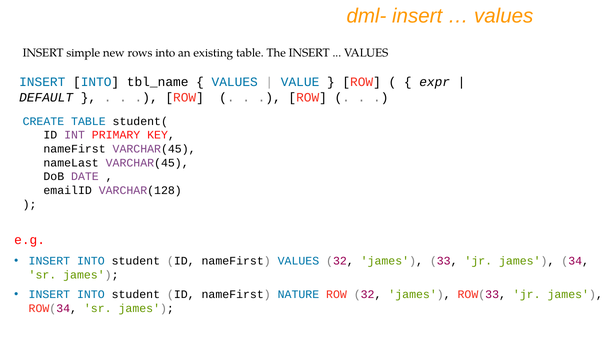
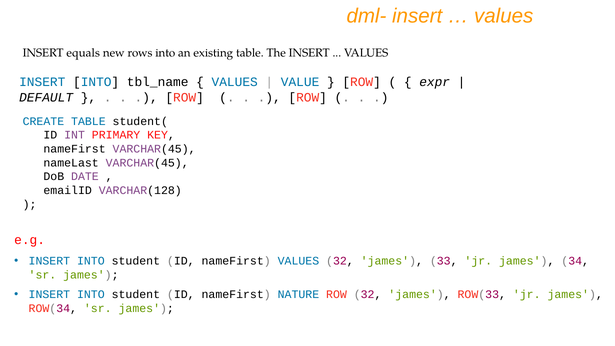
simple: simple -> equals
